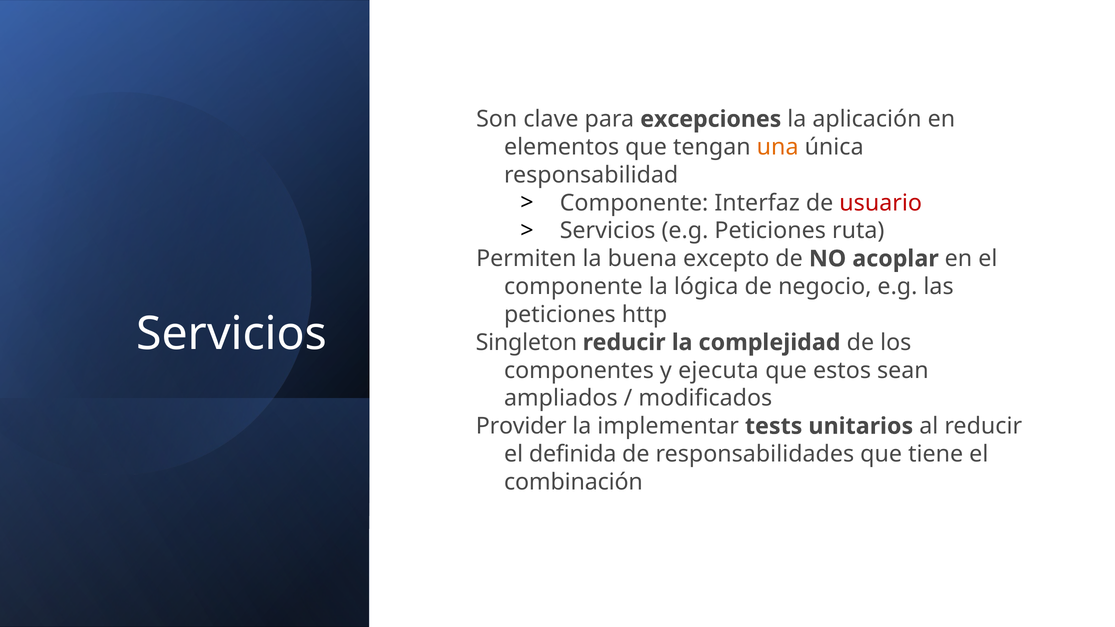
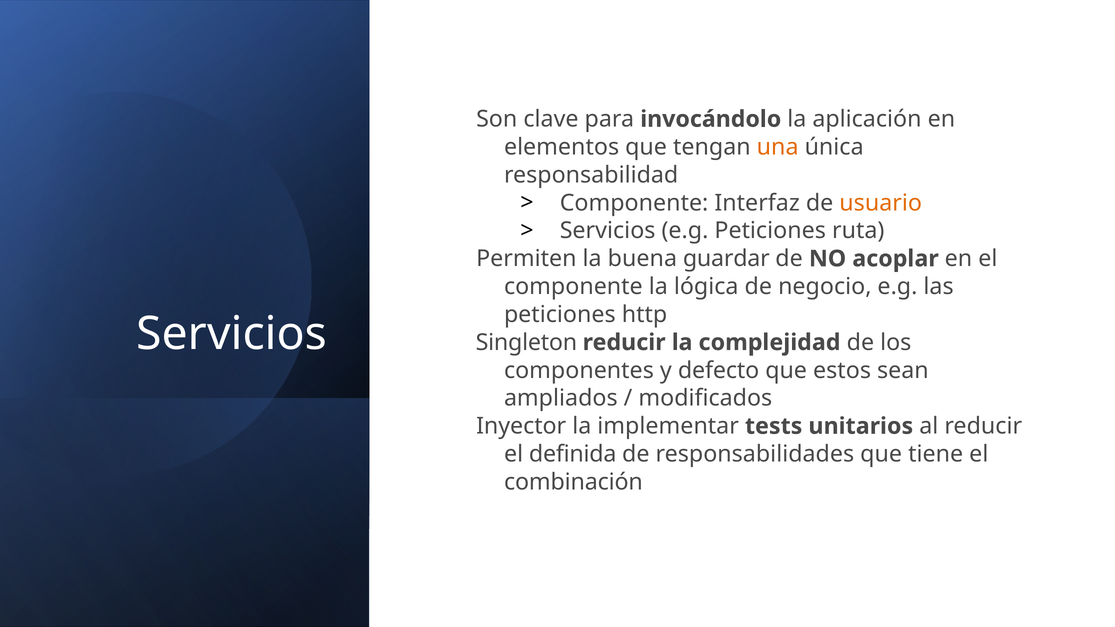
excepciones: excepciones -> invocándolo
usuario colour: red -> orange
excepto: excepto -> guardar
ejecuta: ejecuta -> defecto
Provider: Provider -> Inyector
